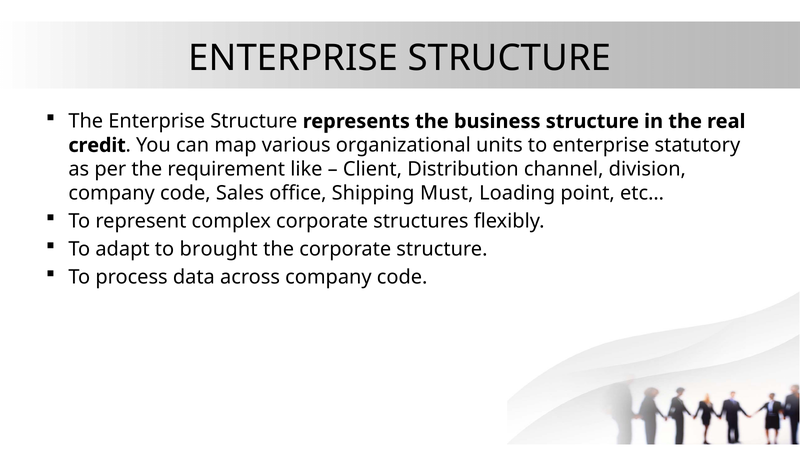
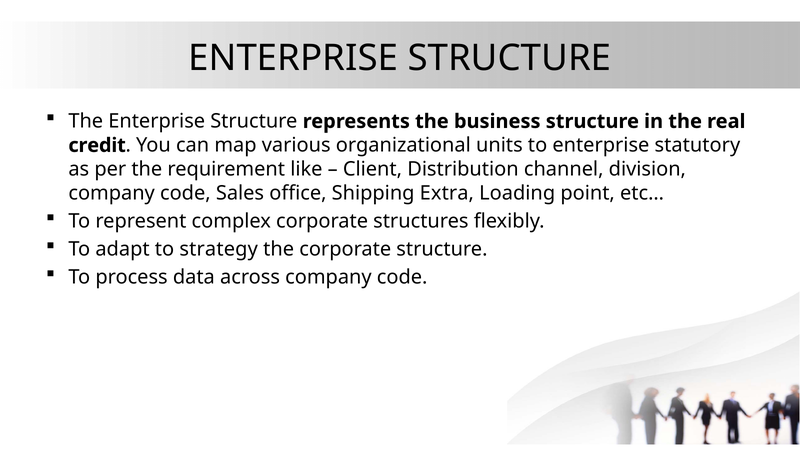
Must: Must -> Extra
brought: brought -> strategy
